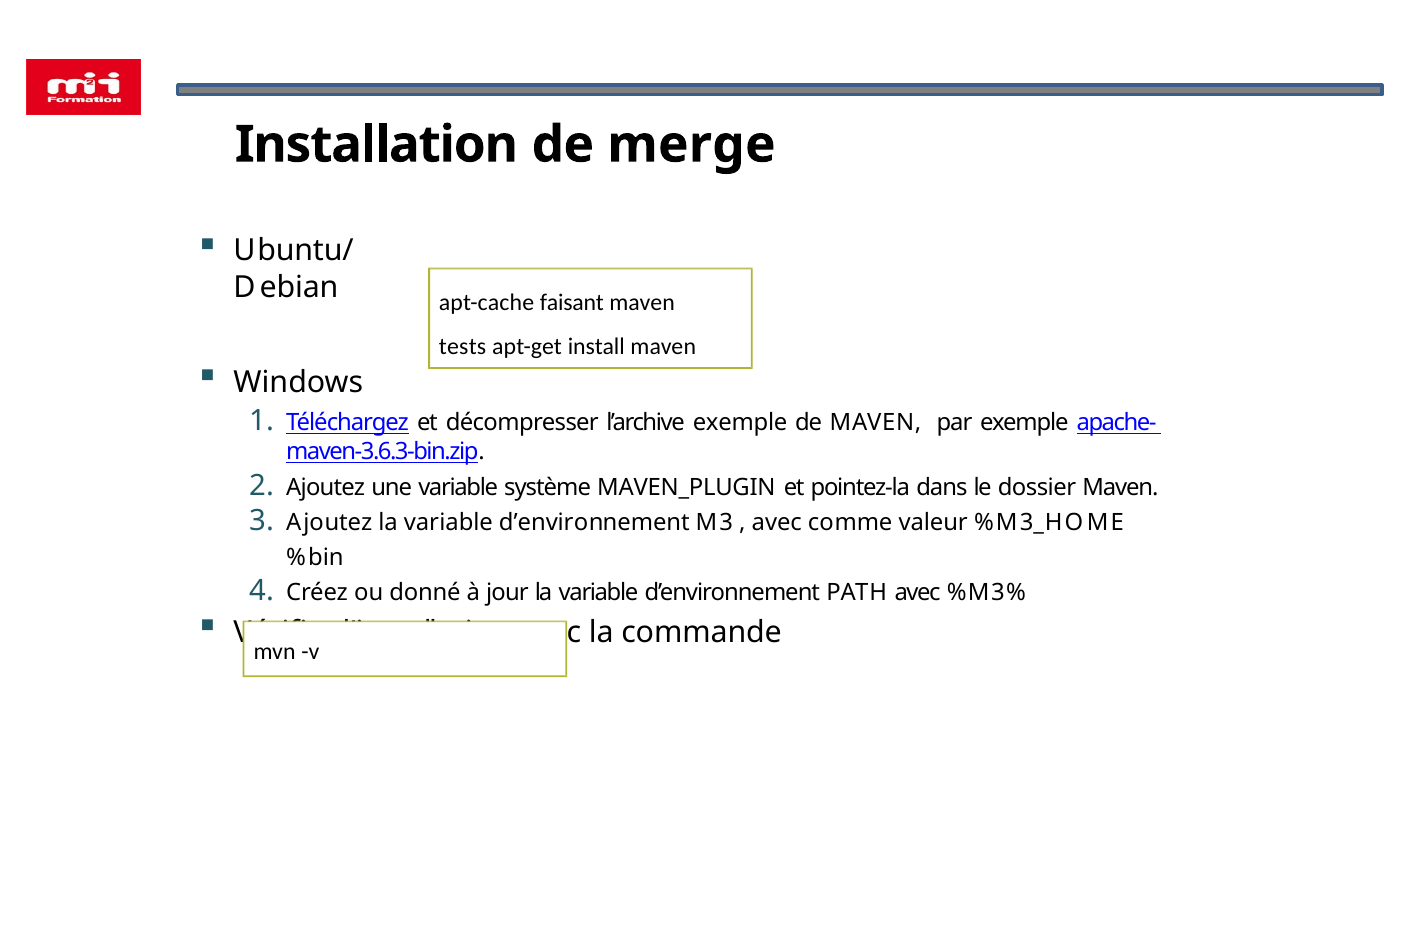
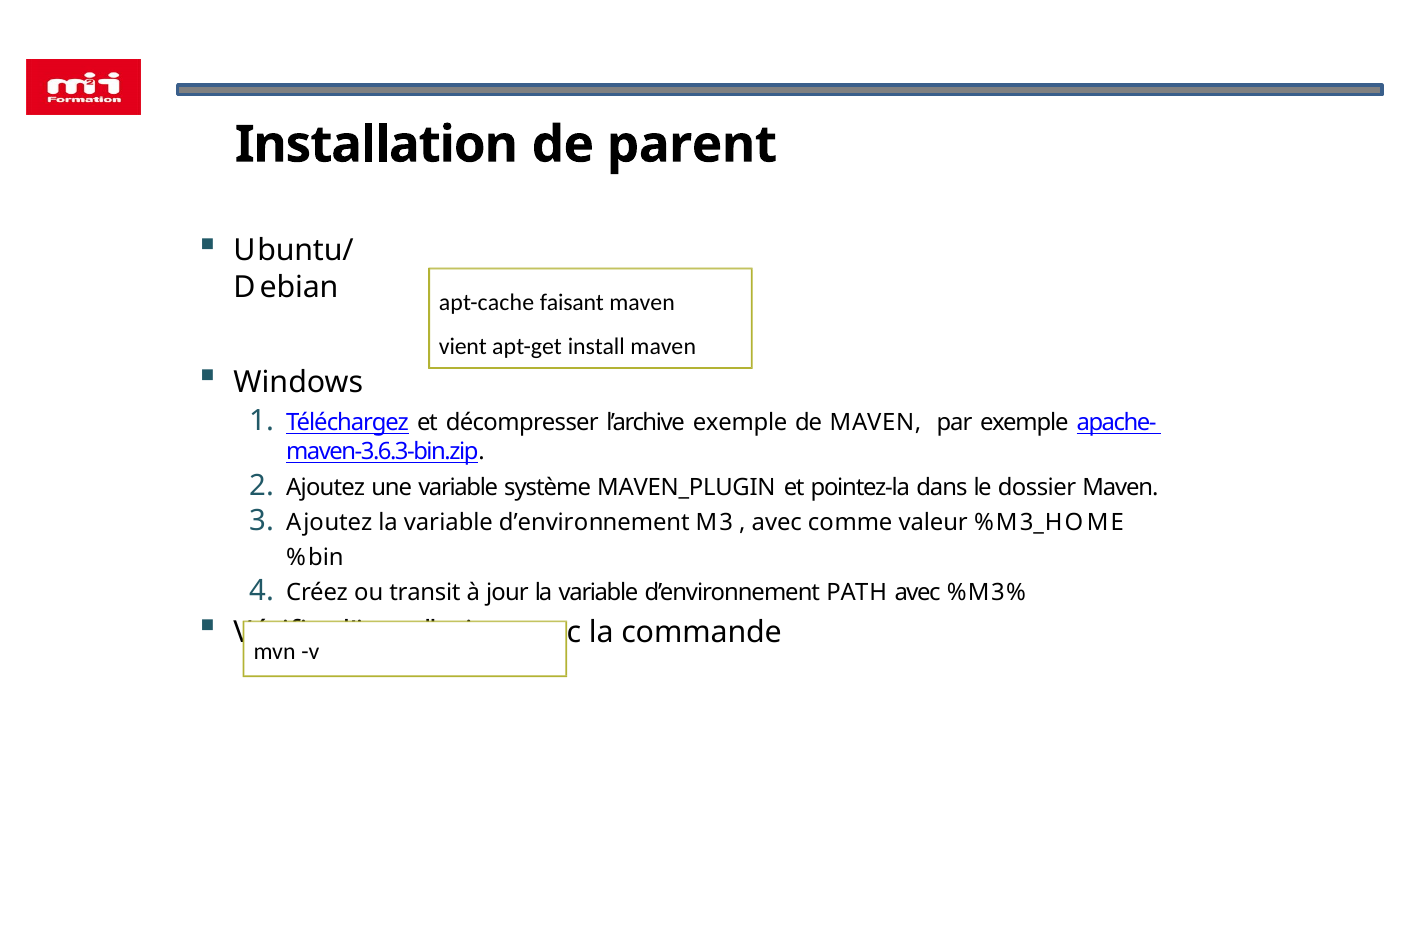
merge: merge -> parent
tests: tests -> vient
donné: donné -> transit
